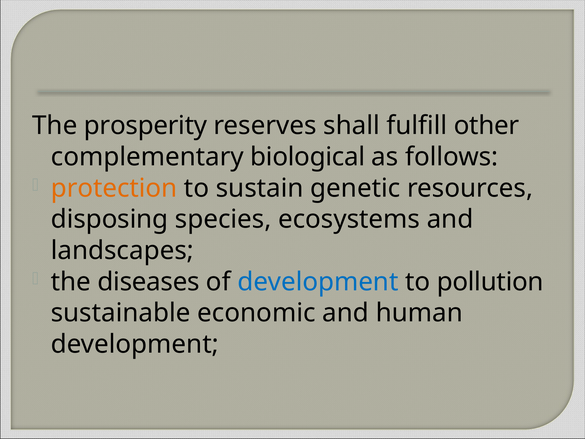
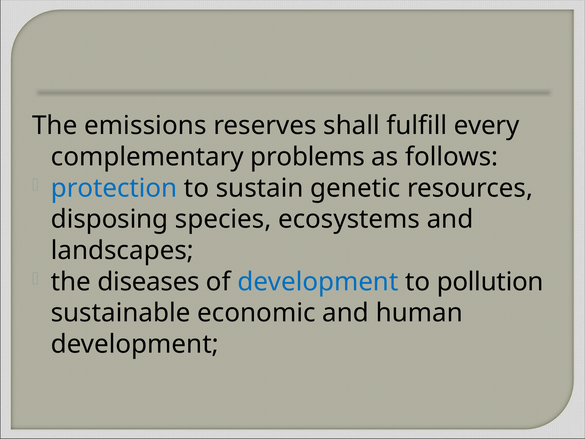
prosperity: prosperity -> emissions
other: other -> every
biological: biological -> problems
protection colour: orange -> blue
